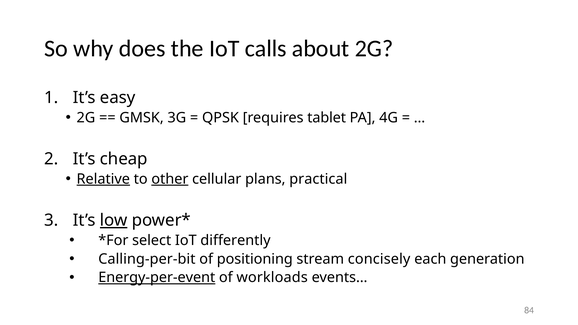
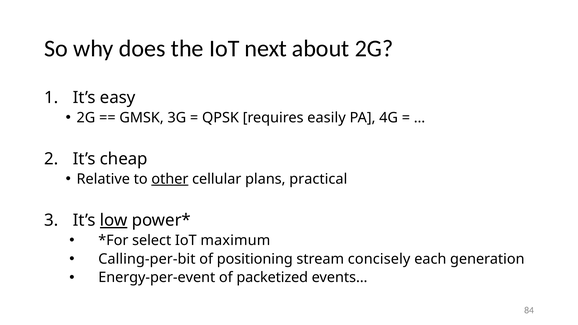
calls: calls -> next
tablet: tablet -> easily
Relative underline: present -> none
differently: differently -> maximum
Energy-per-event underline: present -> none
workloads: workloads -> packetized
